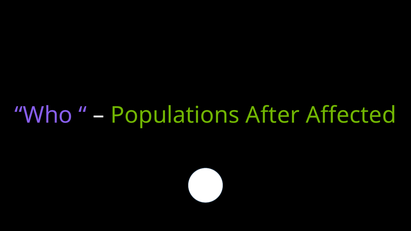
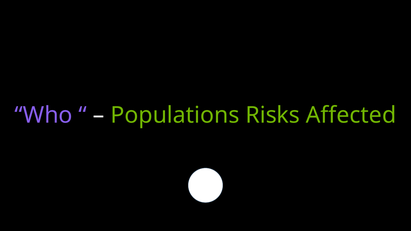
After: After -> Risks
